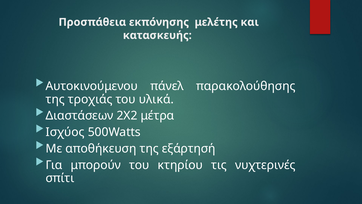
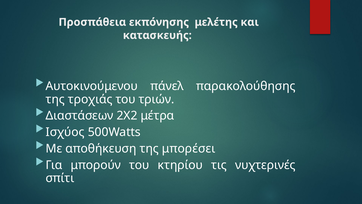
υλικά: υλικά -> τριών
εξάρτησή: εξάρτησή -> μπορέσει
